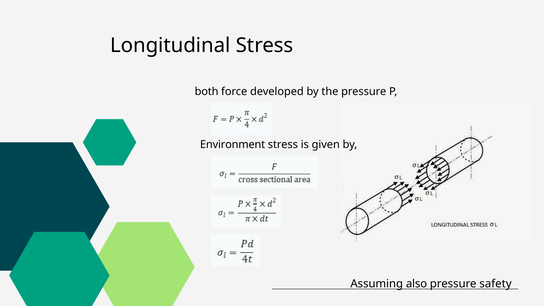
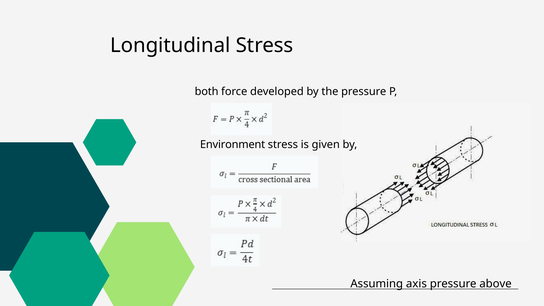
also: also -> axis
safety: safety -> above
